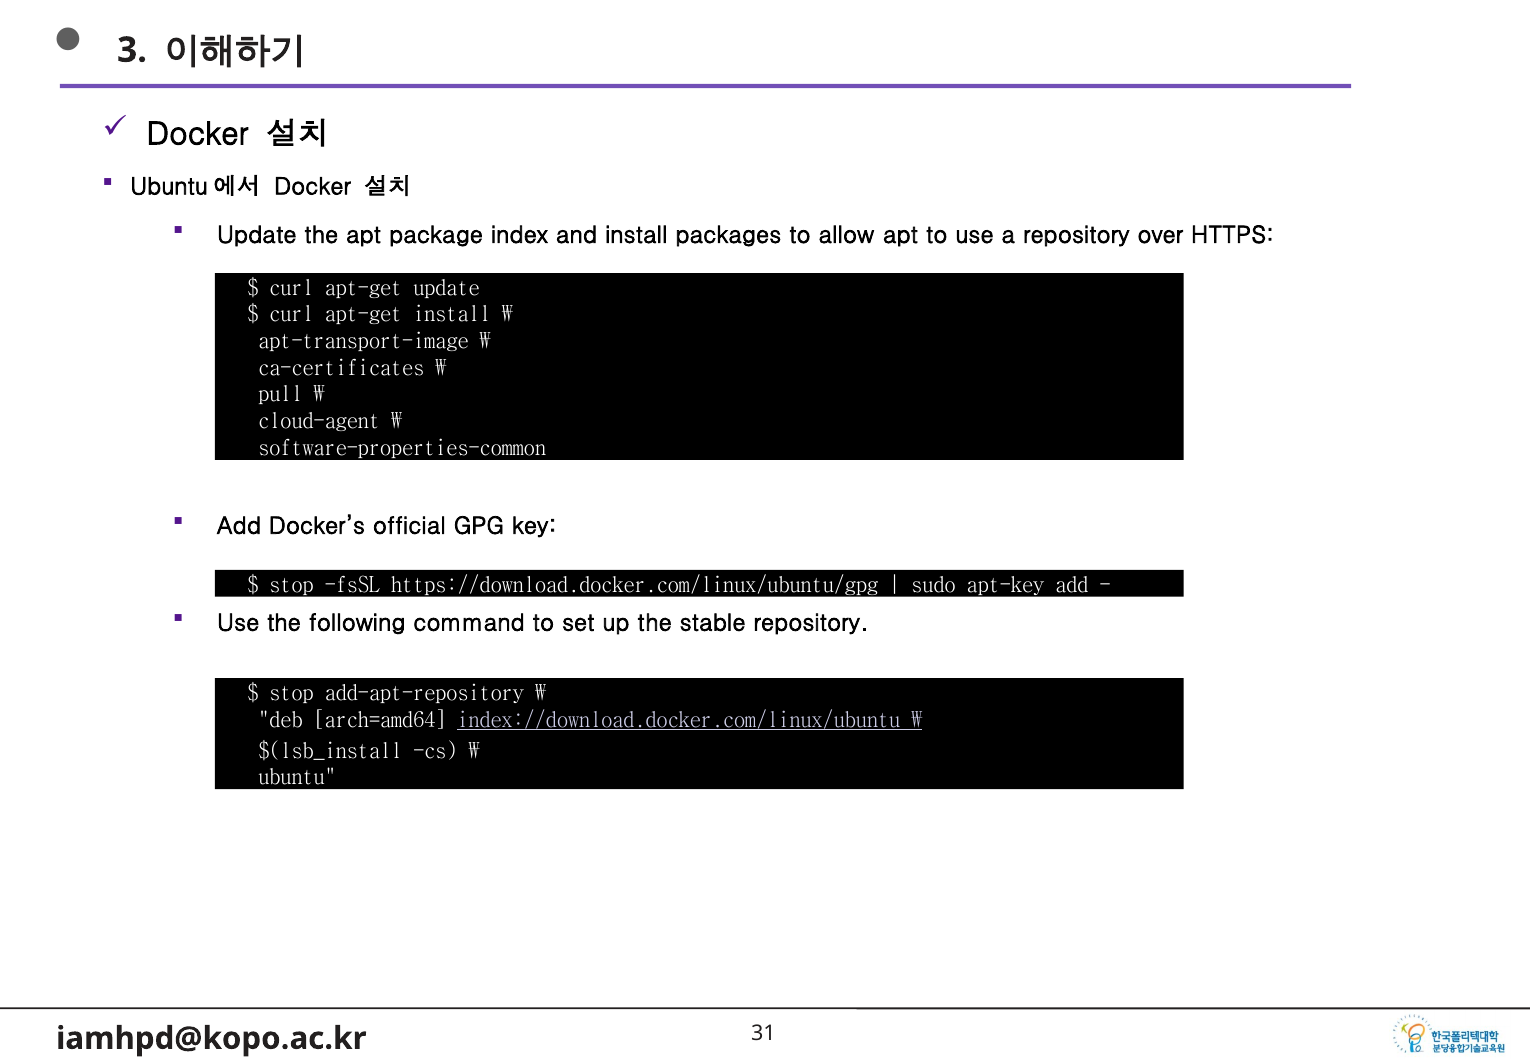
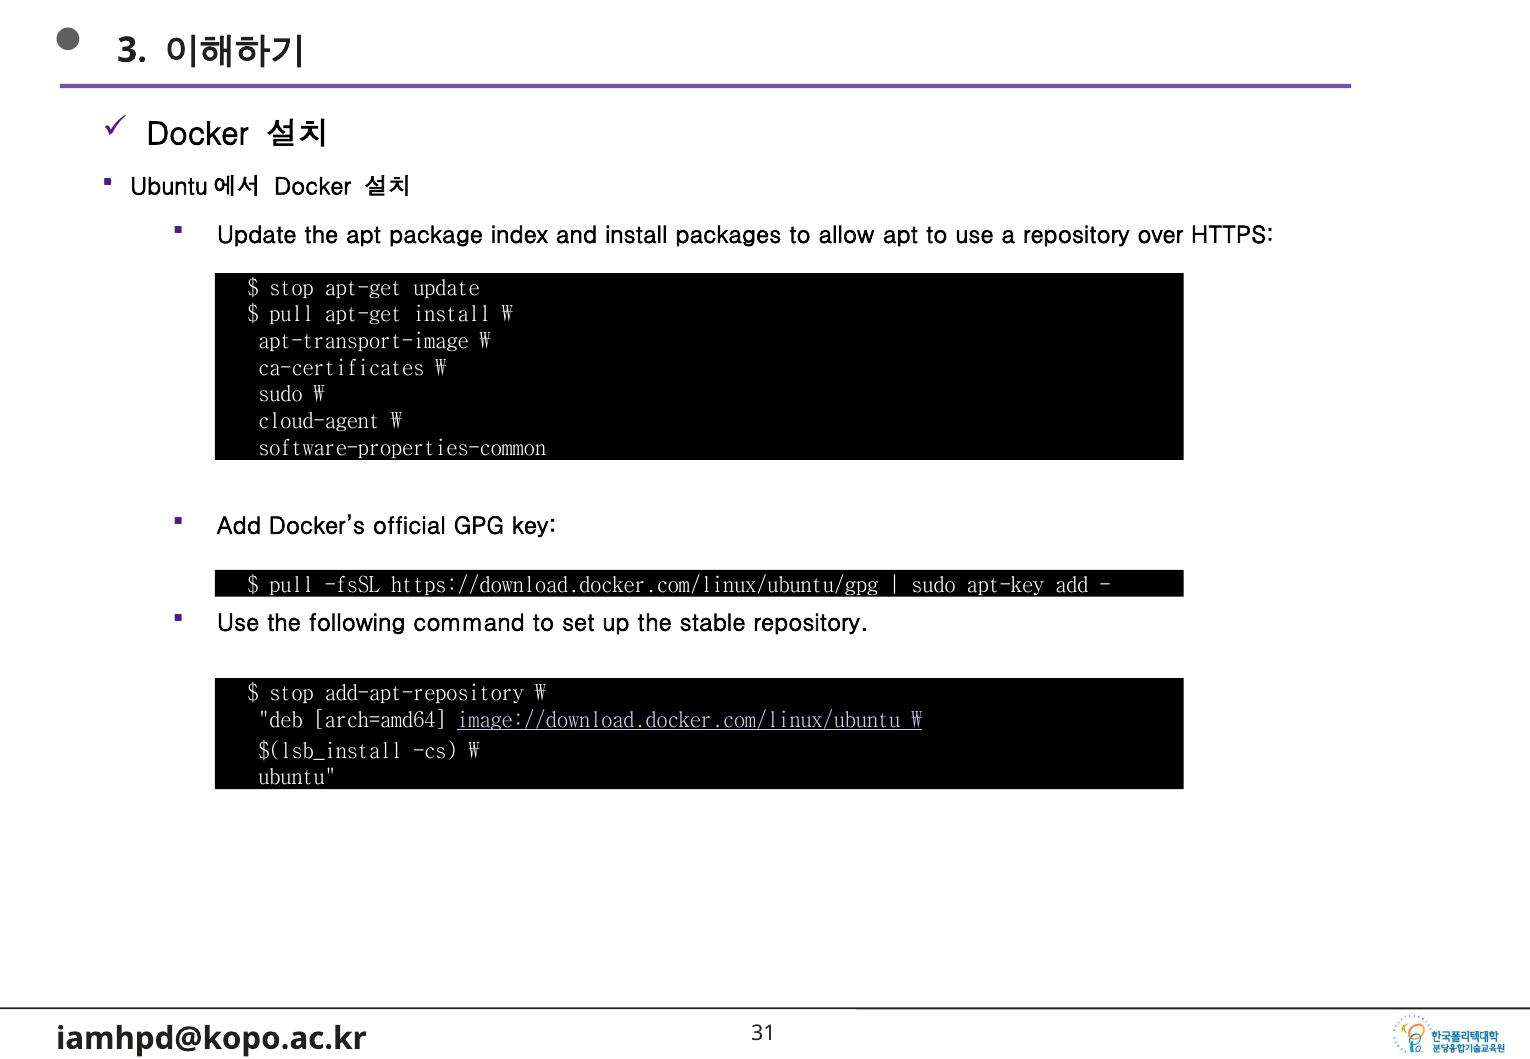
curl at (292, 288): curl -> stop
curl at (292, 315): curl -> pull
pull at (280, 395): pull -> sudo
stop at (292, 585): stop -> pull
index://download.docker.com/linux/ubuntu: index://download.docker.com/linux/ubuntu -> image://download.docker.com/linux/ubuntu
